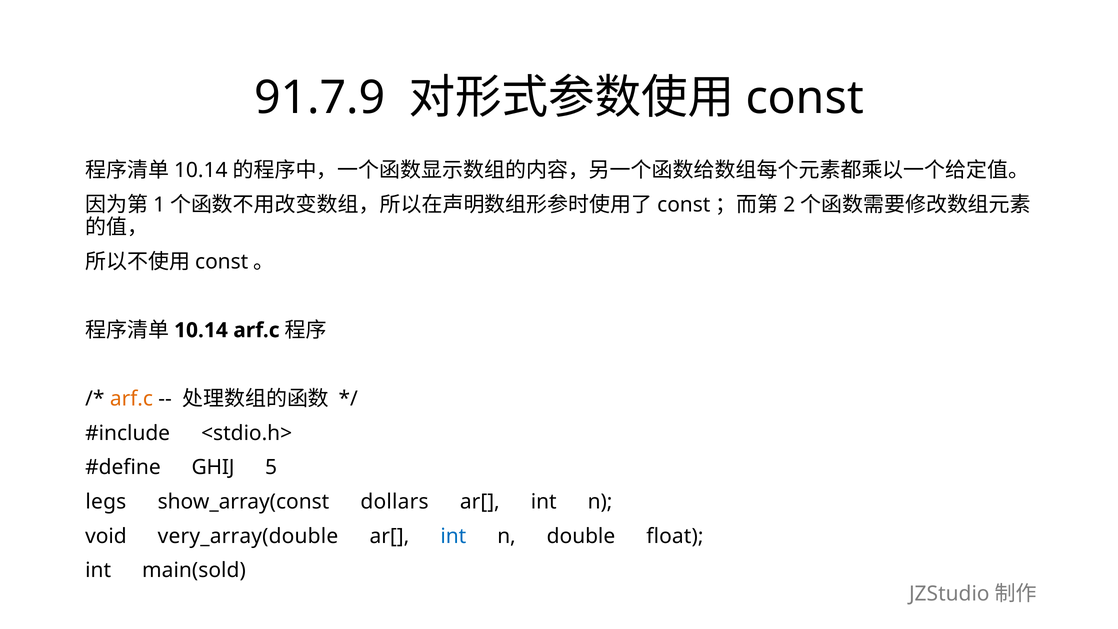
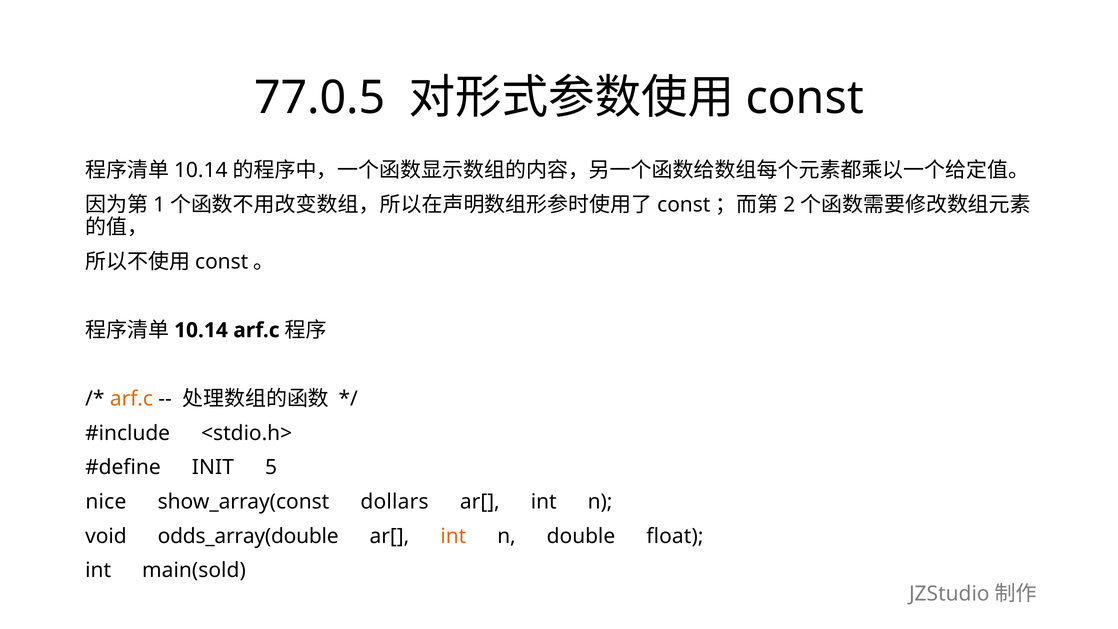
91.7.9: 91.7.9 -> 77.0.5
GHIJ: GHIJ -> INIT
legs: legs -> nice
very_array(double: very_array(double -> odds_array(double
int at (453, 536) colour: blue -> orange
